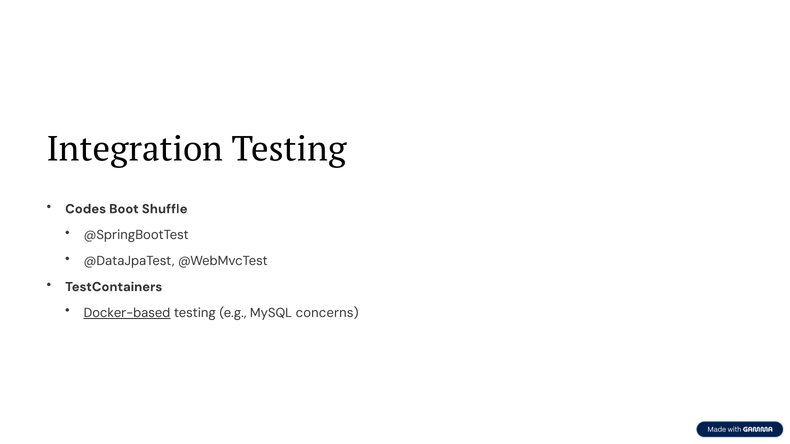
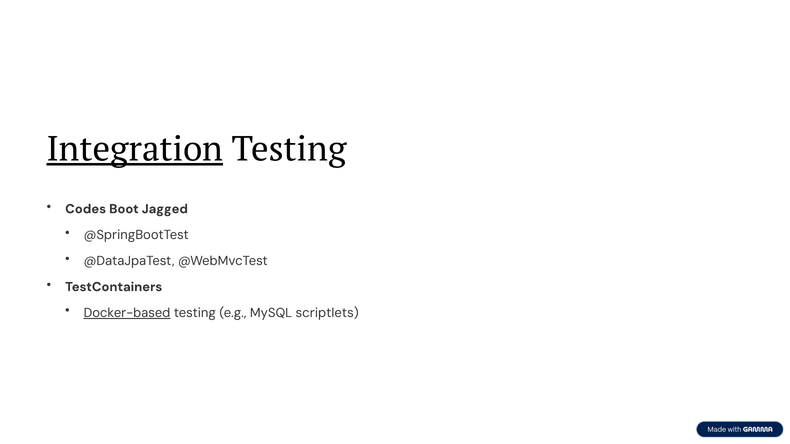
Integration underline: none -> present
Shuffle: Shuffle -> Jagged
concerns: concerns -> scriptlets
